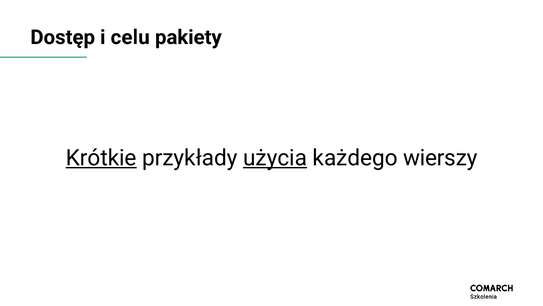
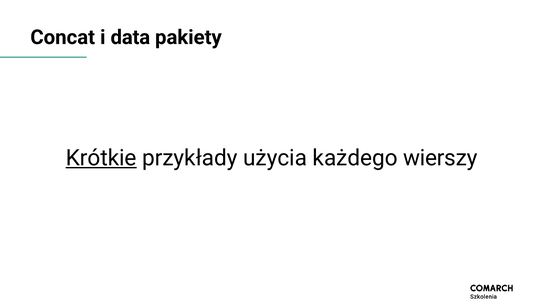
Dostęp: Dostęp -> Concat
celu: celu -> data
użycia underline: present -> none
